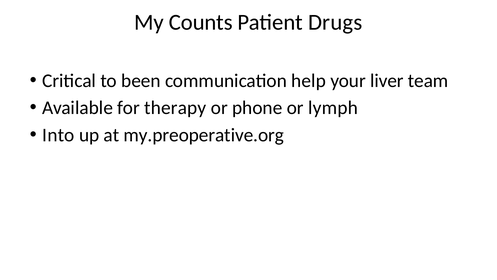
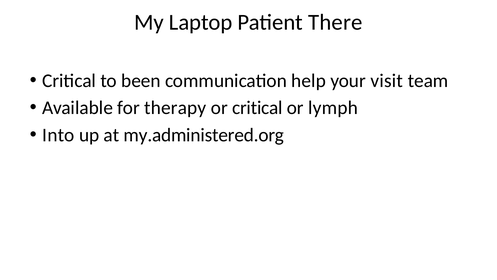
Counts: Counts -> Laptop
Drugs: Drugs -> There
liver: liver -> visit
or phone: phone -> critical
my.preoperative.org: my.preoperative.org -> my.administered.org
